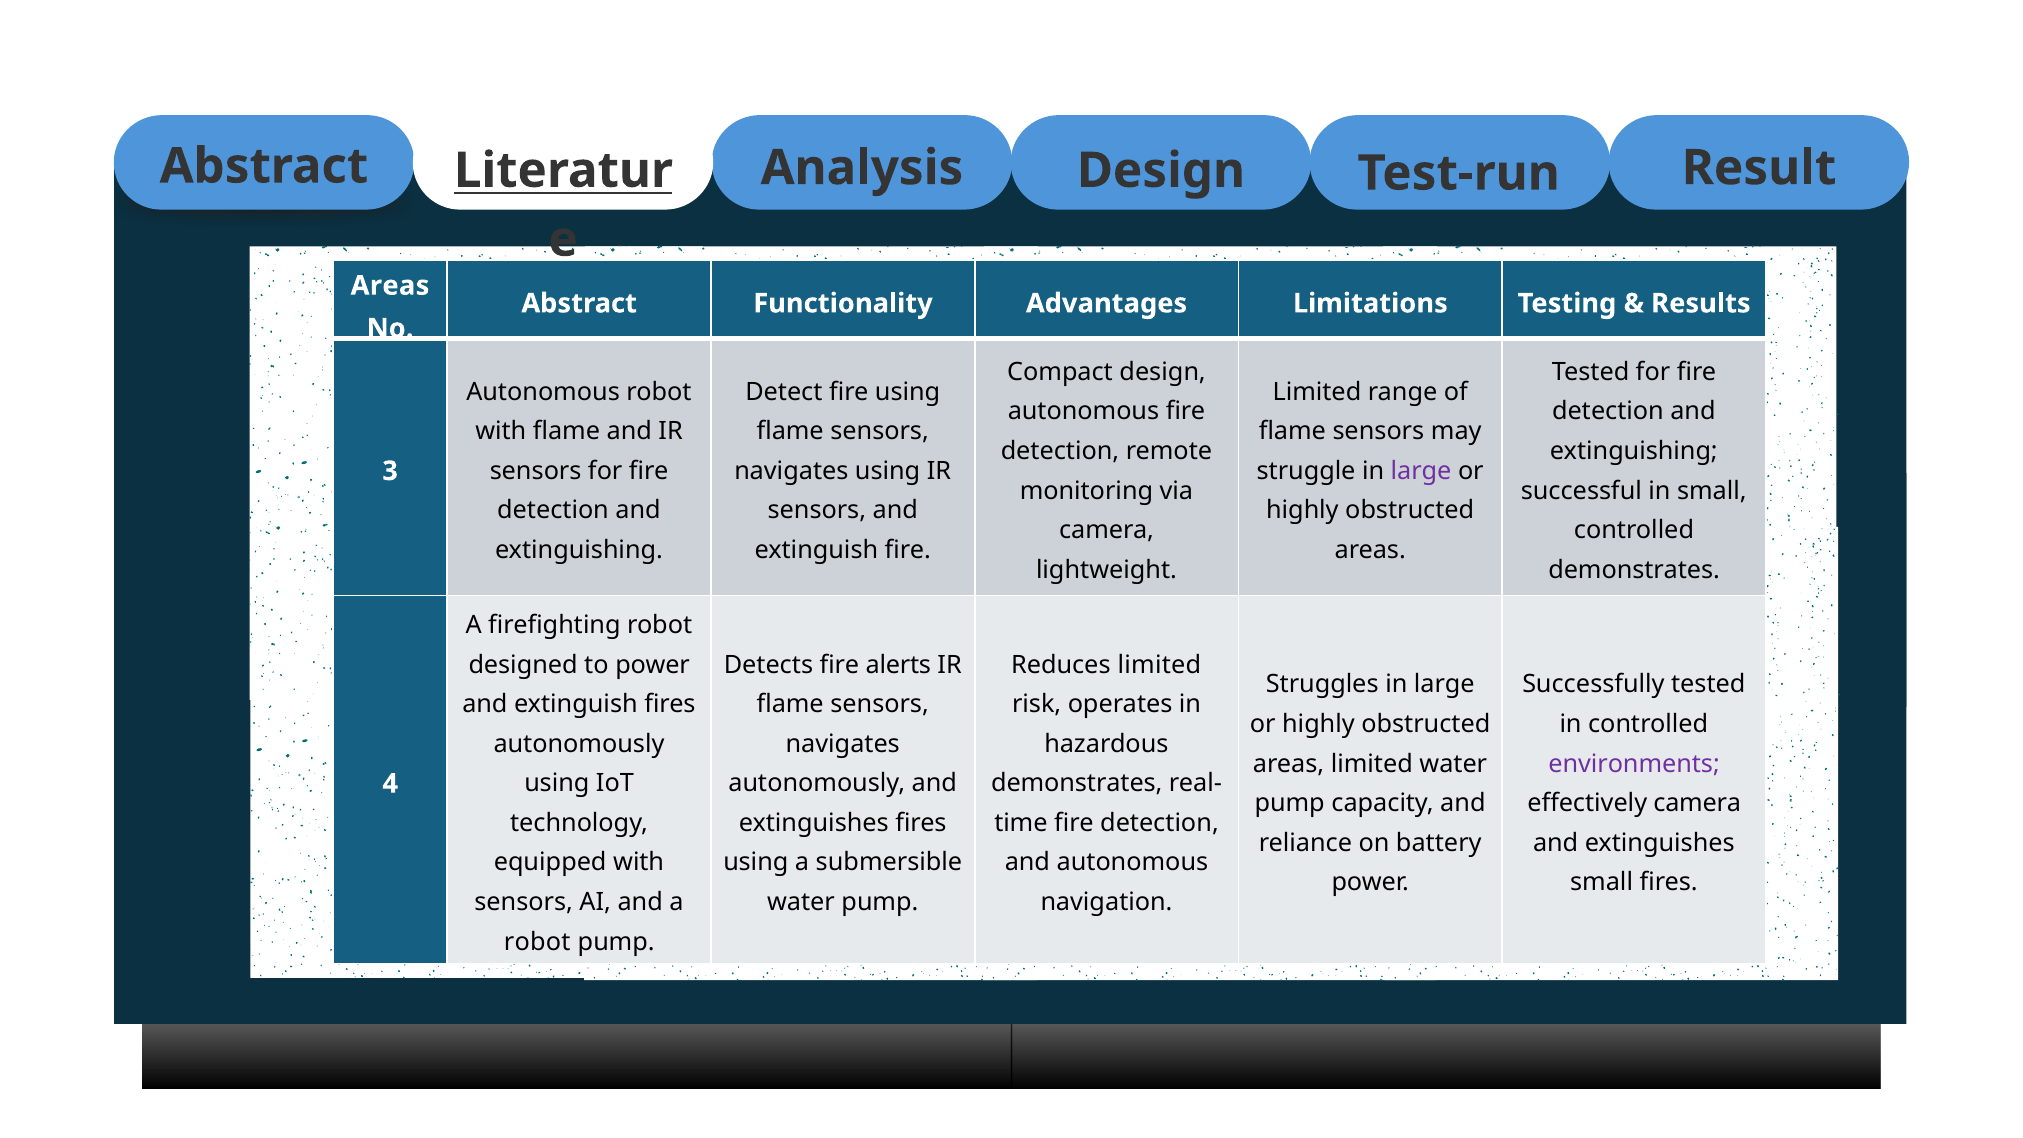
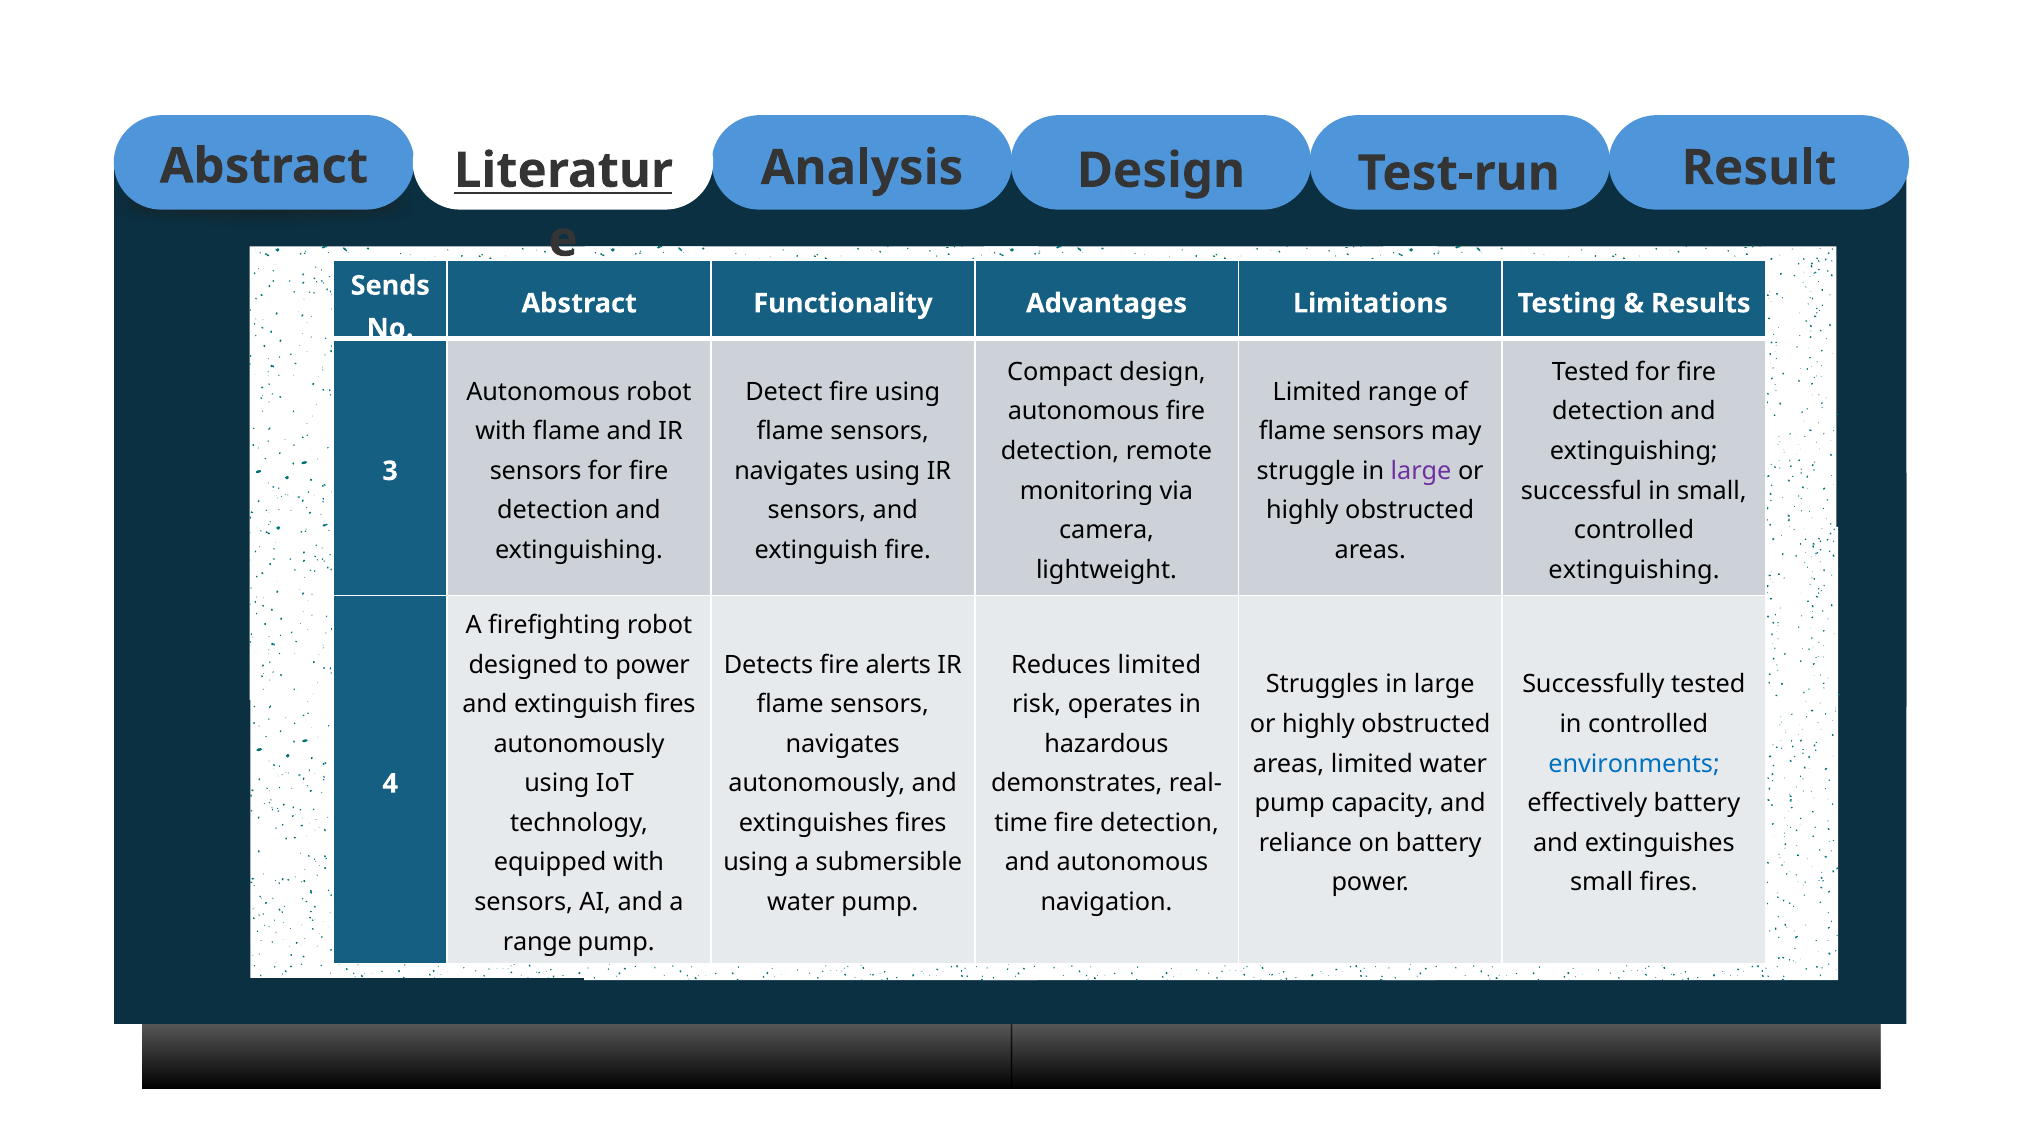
Areas at (390, 286): Areas -> Sends
demonstrates at (1634, 570): demonstrates -> extinguishing
environments colour: purple -> blue
effectively camera: camera -> battery
robot at (537, 942): robot -> range
